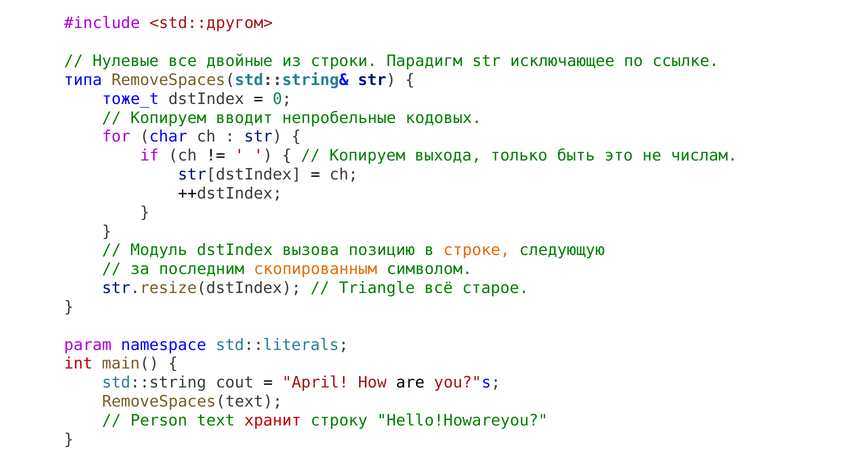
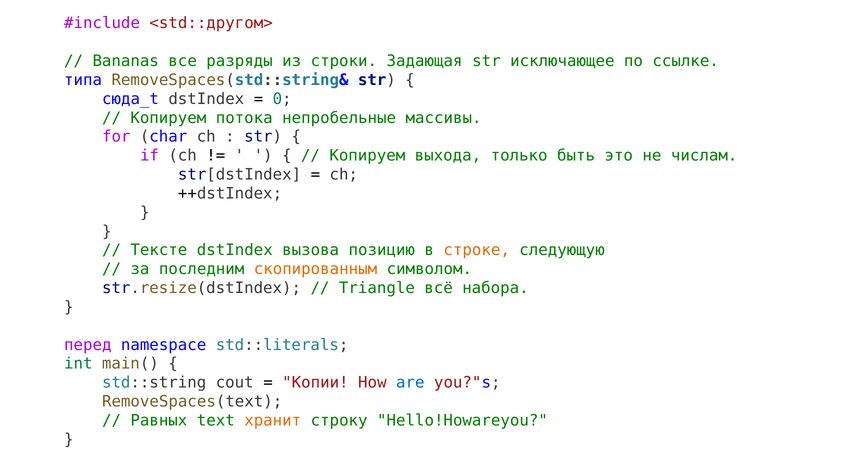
Нулевые: Нулевые -> Bananas
двойные: двойные -> разряды
Парадигм: Парадигм -> Задающая
тоже_t: тоже_t -> сюда_t
вводит: вводит -> потока
кодовых: кодовых -> массивы
Модуль: Модуль -> Тексте
старое: старое -> набора
param: param -> перед
int colour: red -> green
April: April -> Копии
are colour: black -> blue
Person: Person -> Равных
хранит colour: red -> orange
